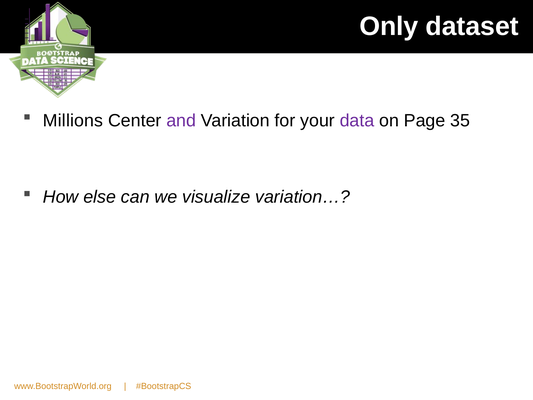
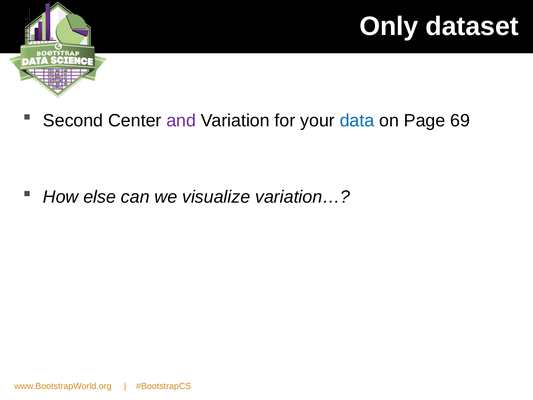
Millions: Millions -> Second
data colour: purple -> blue
35: 35 -> 69
